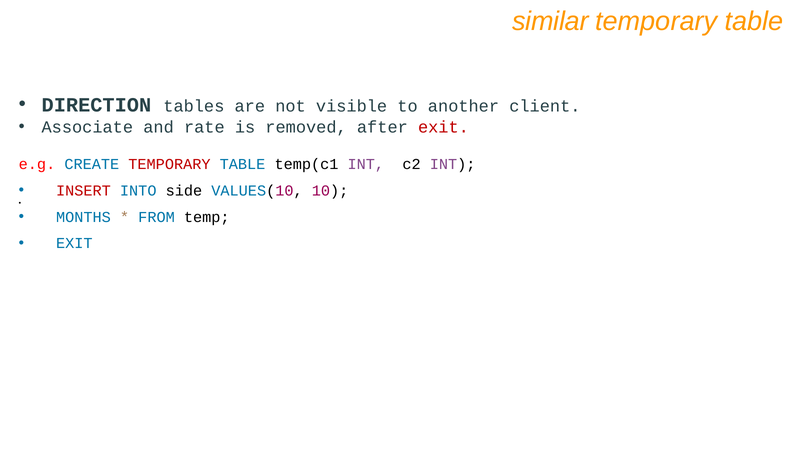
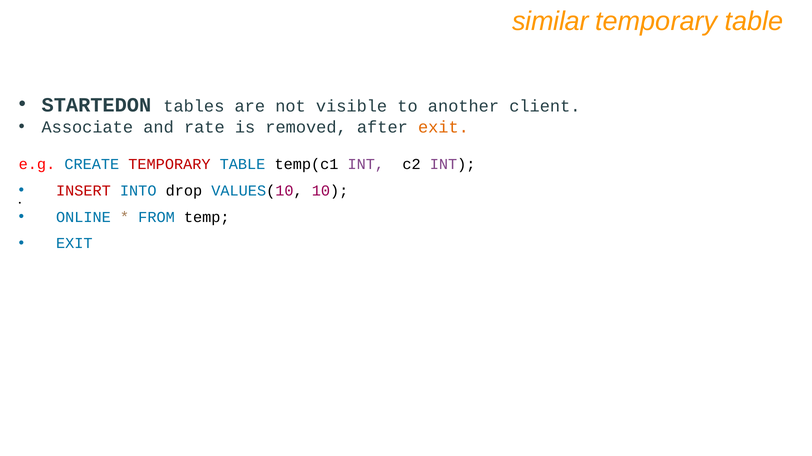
DIRECTION: DIRECTION -> STARTEDON
exit at (443, 127) colour: red -> orange
side: side -> drop
MONTHS: MONTHS -> ONLINE
